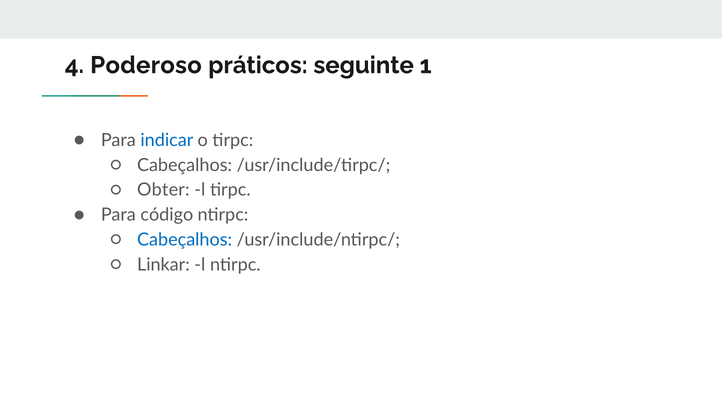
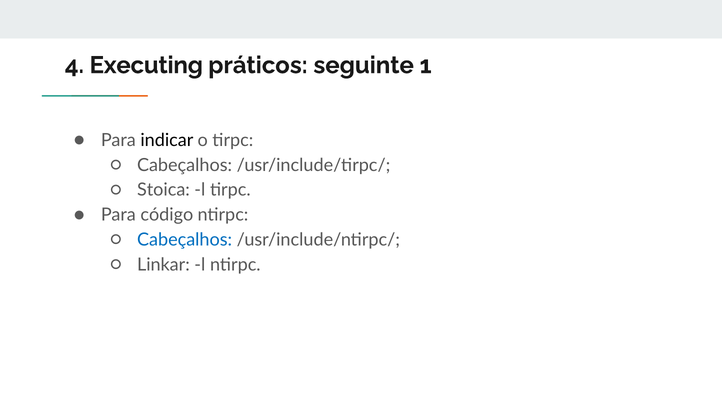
Poderoso: Poderoso -> Executing
indicar colour: blue -> black
Obter: Obter -> Stoica
